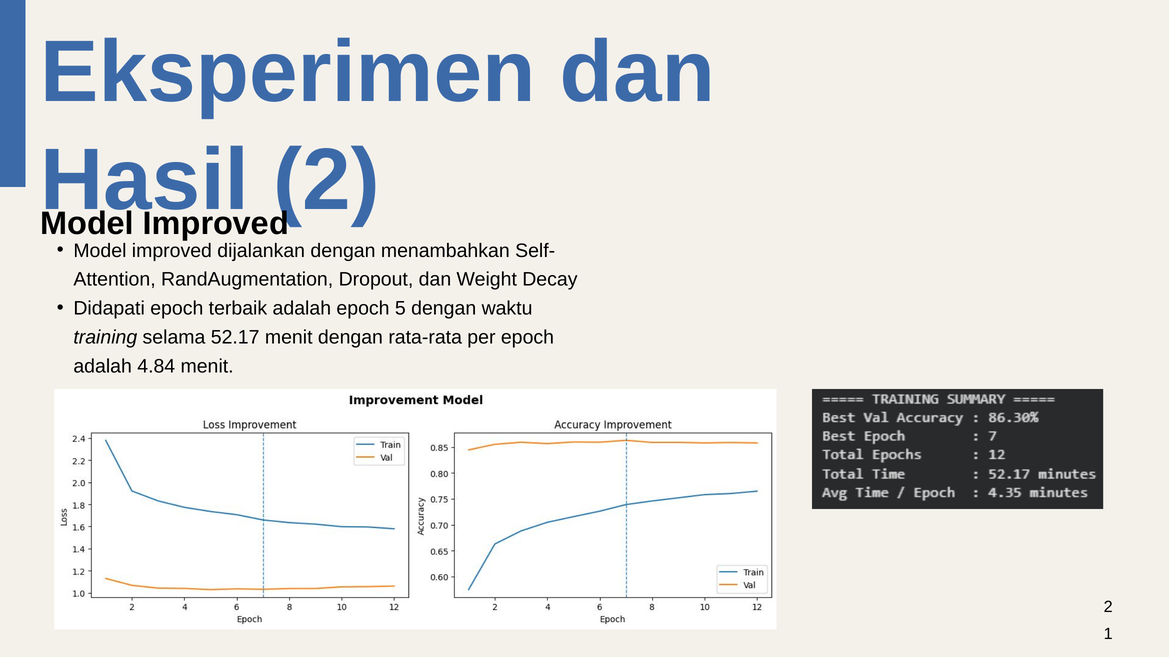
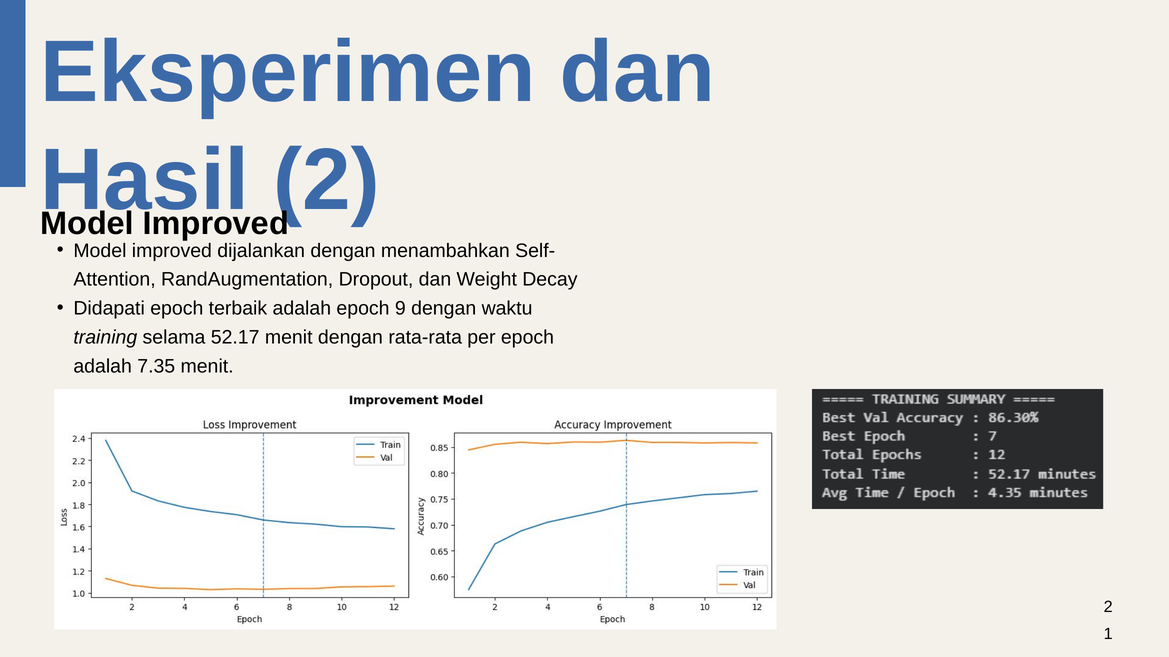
5: 5 -> 9
4.84: 4.84 -> 7.35
